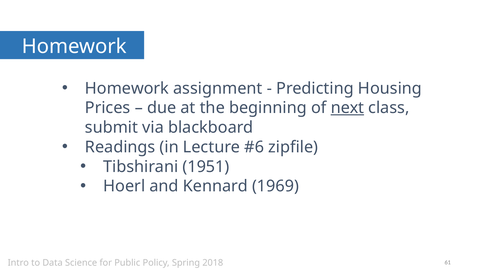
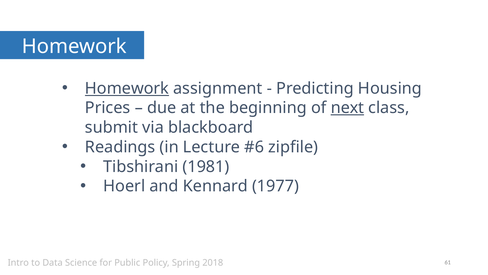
Homework at (127, 88) underline: none -> present
1951: 1951 -> 1981
1969: 1969 -> 1977
